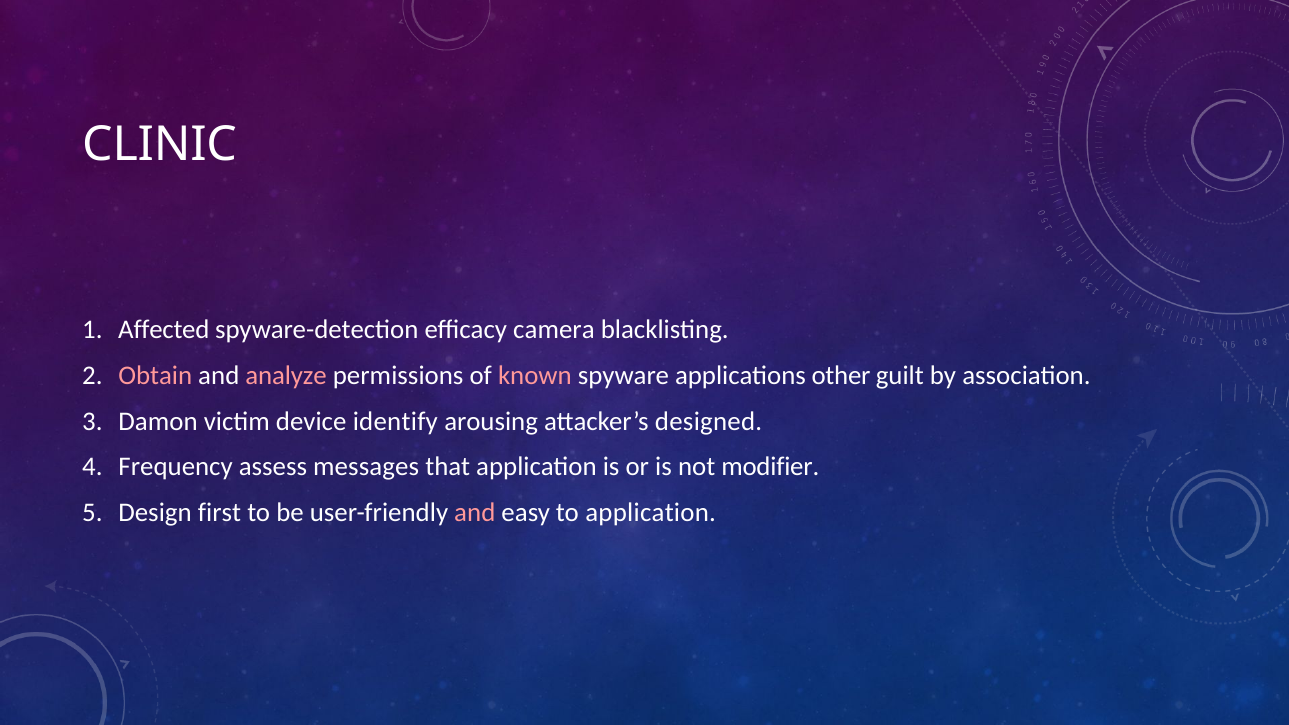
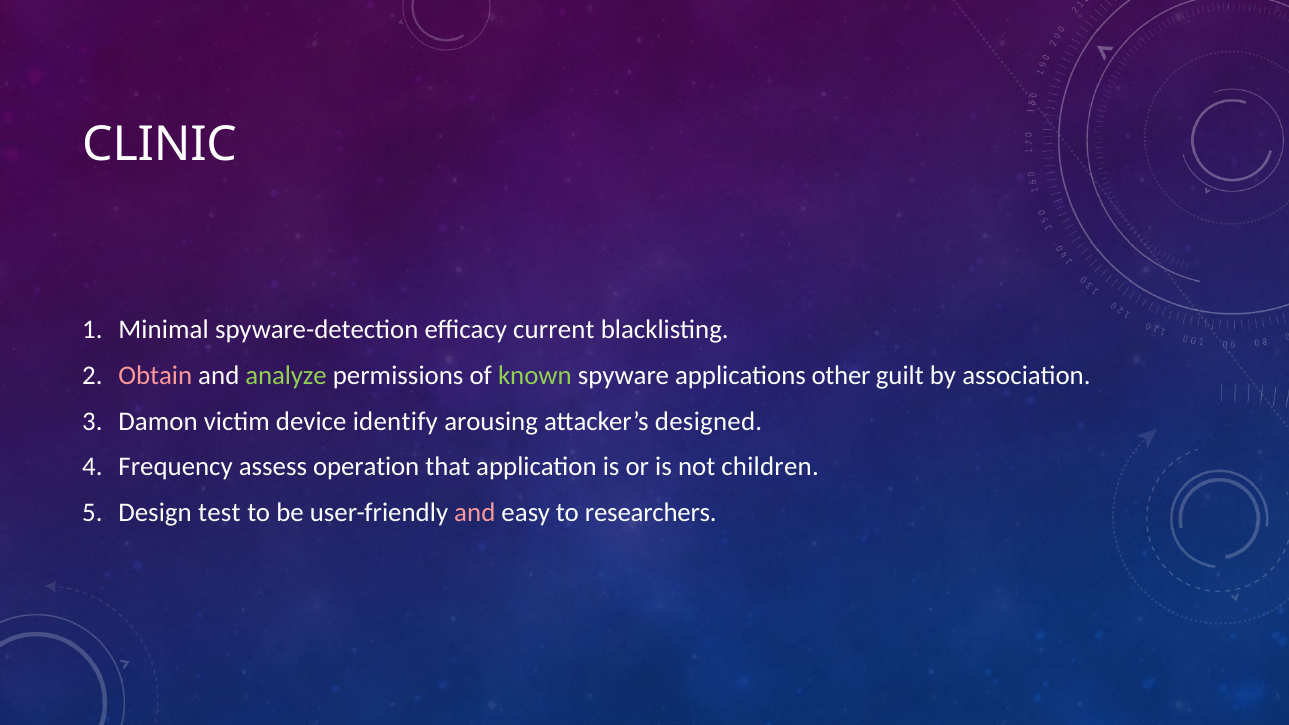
Affected: Affected -> Minimal
camera: camera -> current
analyze colour: pink -> light green
known colour: pink -> light green
messages: messages -> operation
modifier: modifier -> children
first: first -> test
to application: application -> researchers
